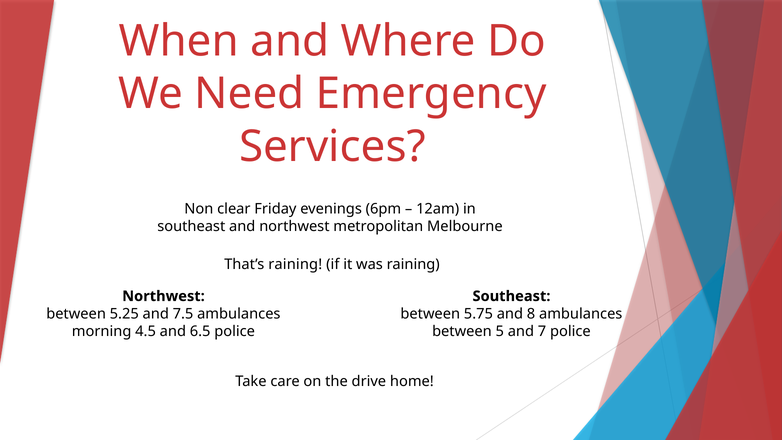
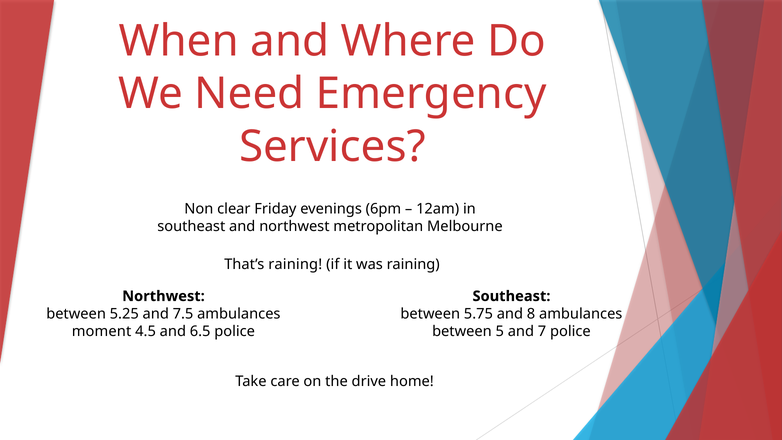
morning: morning -> moment
